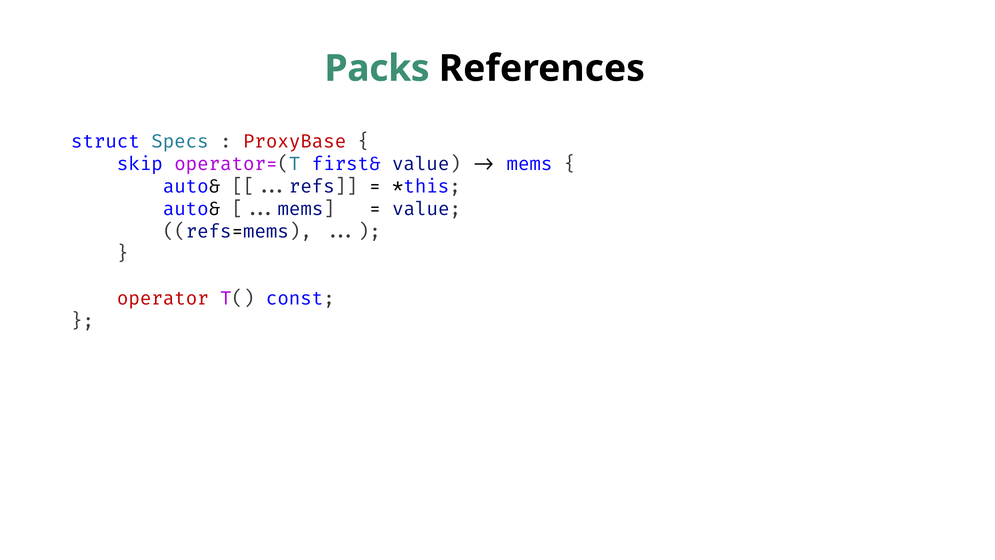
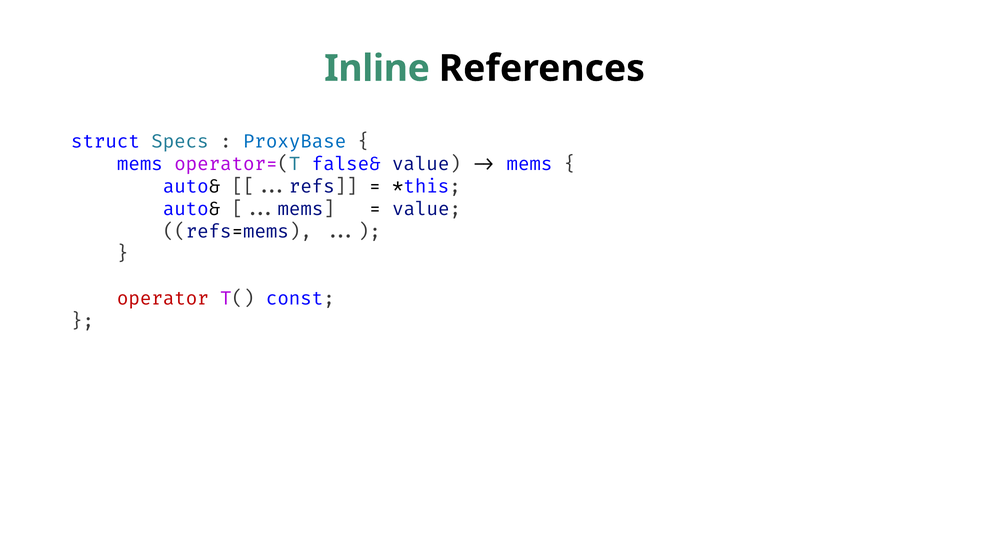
Packs: Packs -> Inline
ProxyBase colour: red -> blue
skip at (140, 164): skip -> mems
first&: first& -> false&
